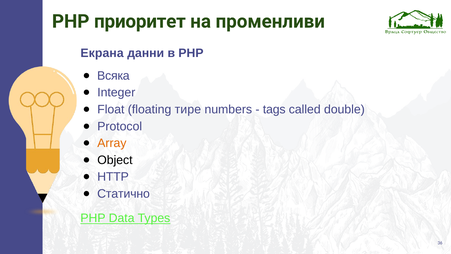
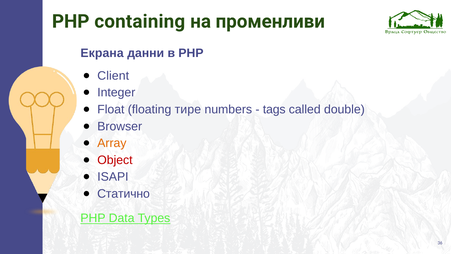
приоритет: приоритет -> containing
Всяка: Всяка -> Client
Protocol: Protocol -> Browser
Object colour: black -> red
HTTP: HTTP -> ISAPI
